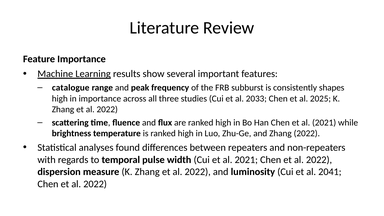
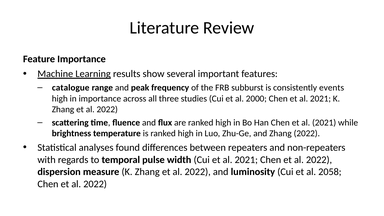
shapes: shapes -> events
2033: 2033 -> 2000
2025 at (320, 99): 2025 -> 2021
2041: 2041 -> 2058
